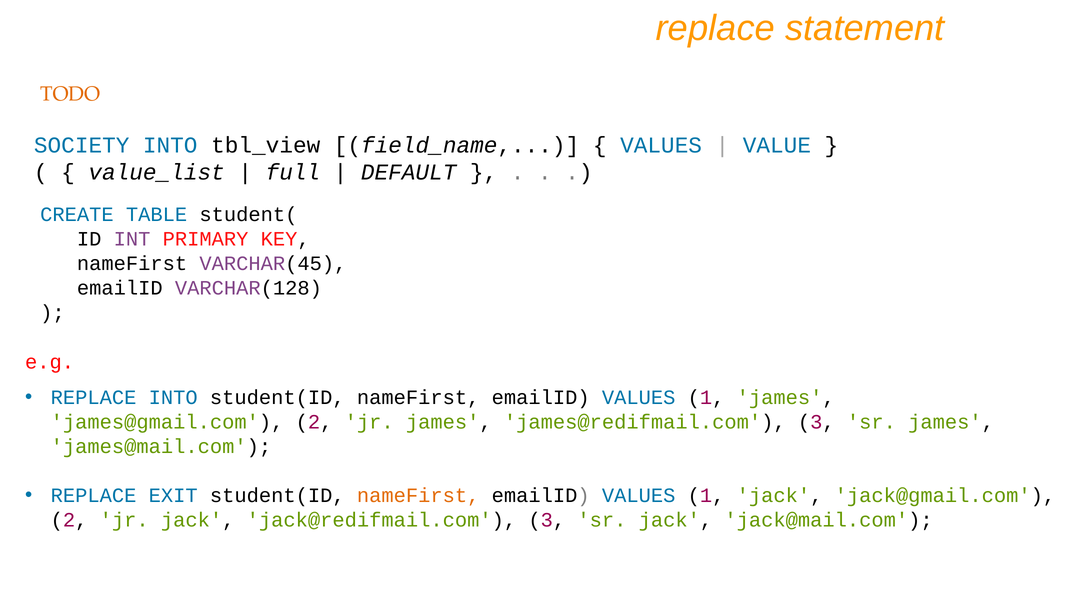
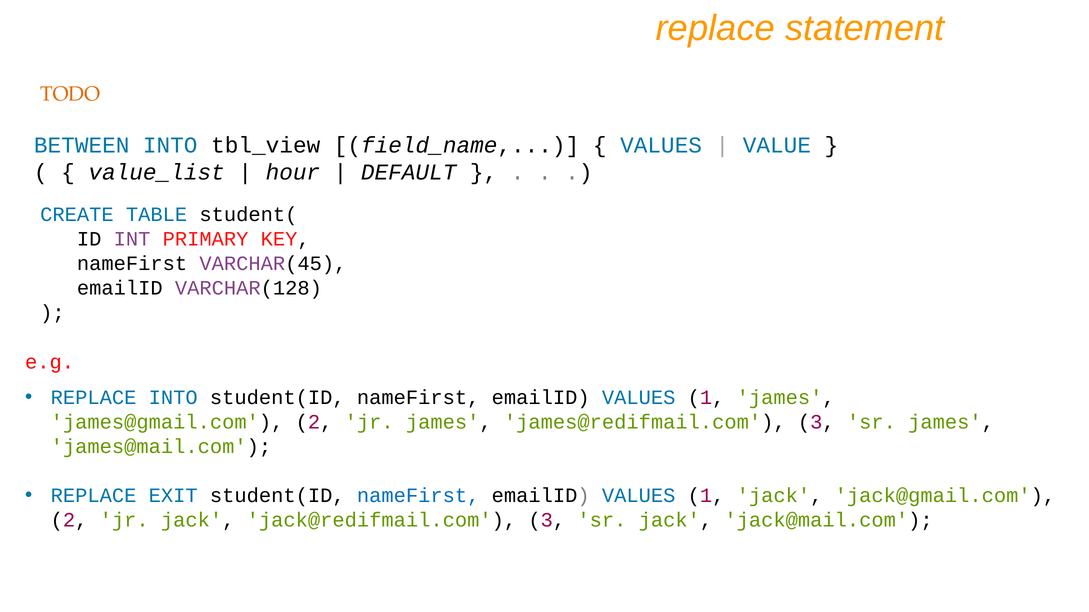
SOCIETY: SOCIETY -> BETWEEN
full: full -> hour
nameFirst at (418, 496) colour: orange -> blue
